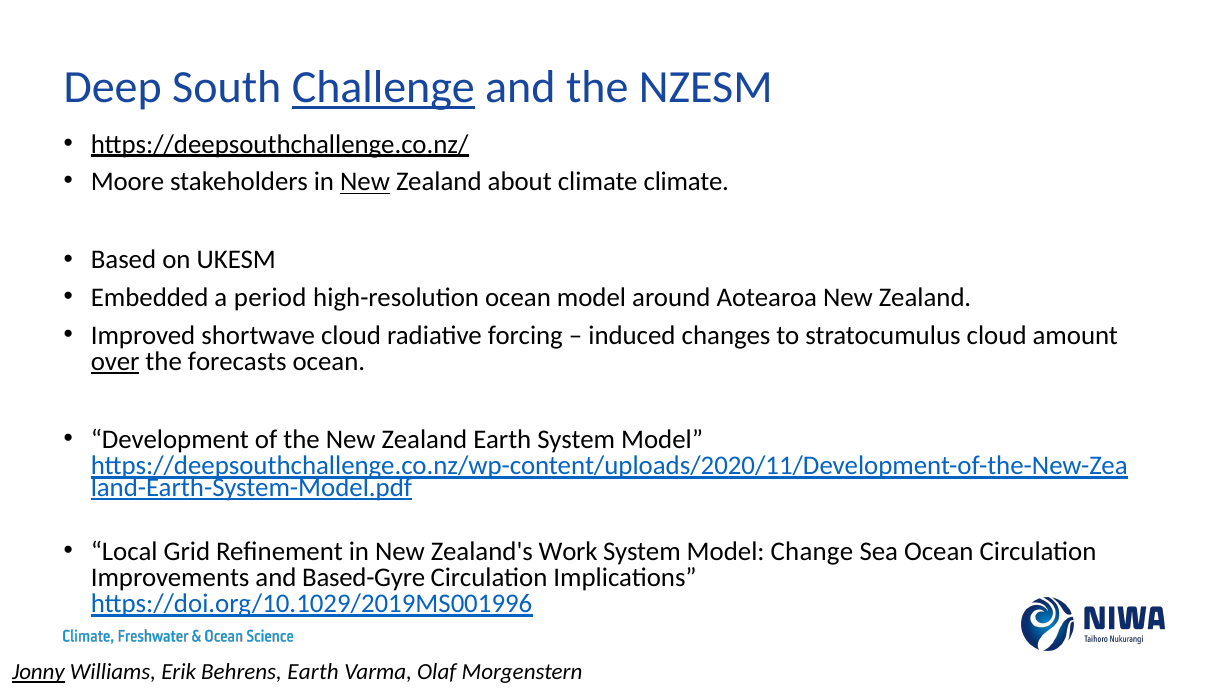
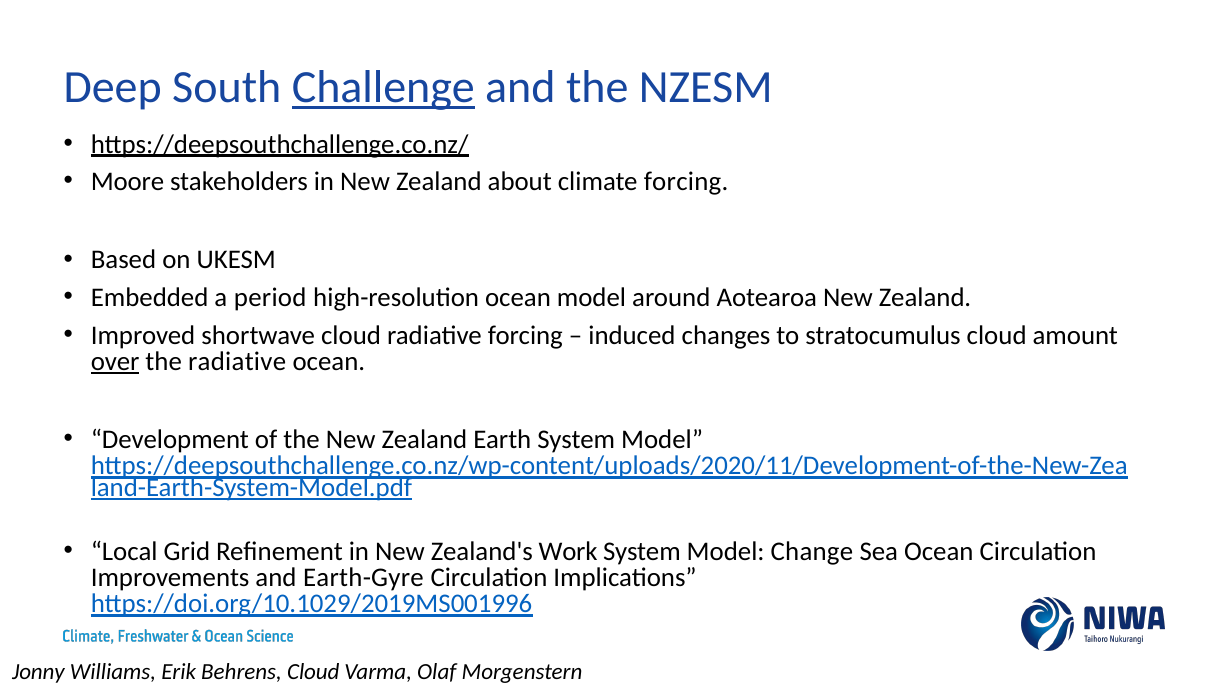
New at (365, 182) underline: present -> none
climate climate: climate -> forcing
the forecasts: forecasts -> radiative
Based-Gyre: Based-Gyre -> Earth-Gyre
Jonny underline: present -> none
Behrens Earth: Earth -> Cloud
